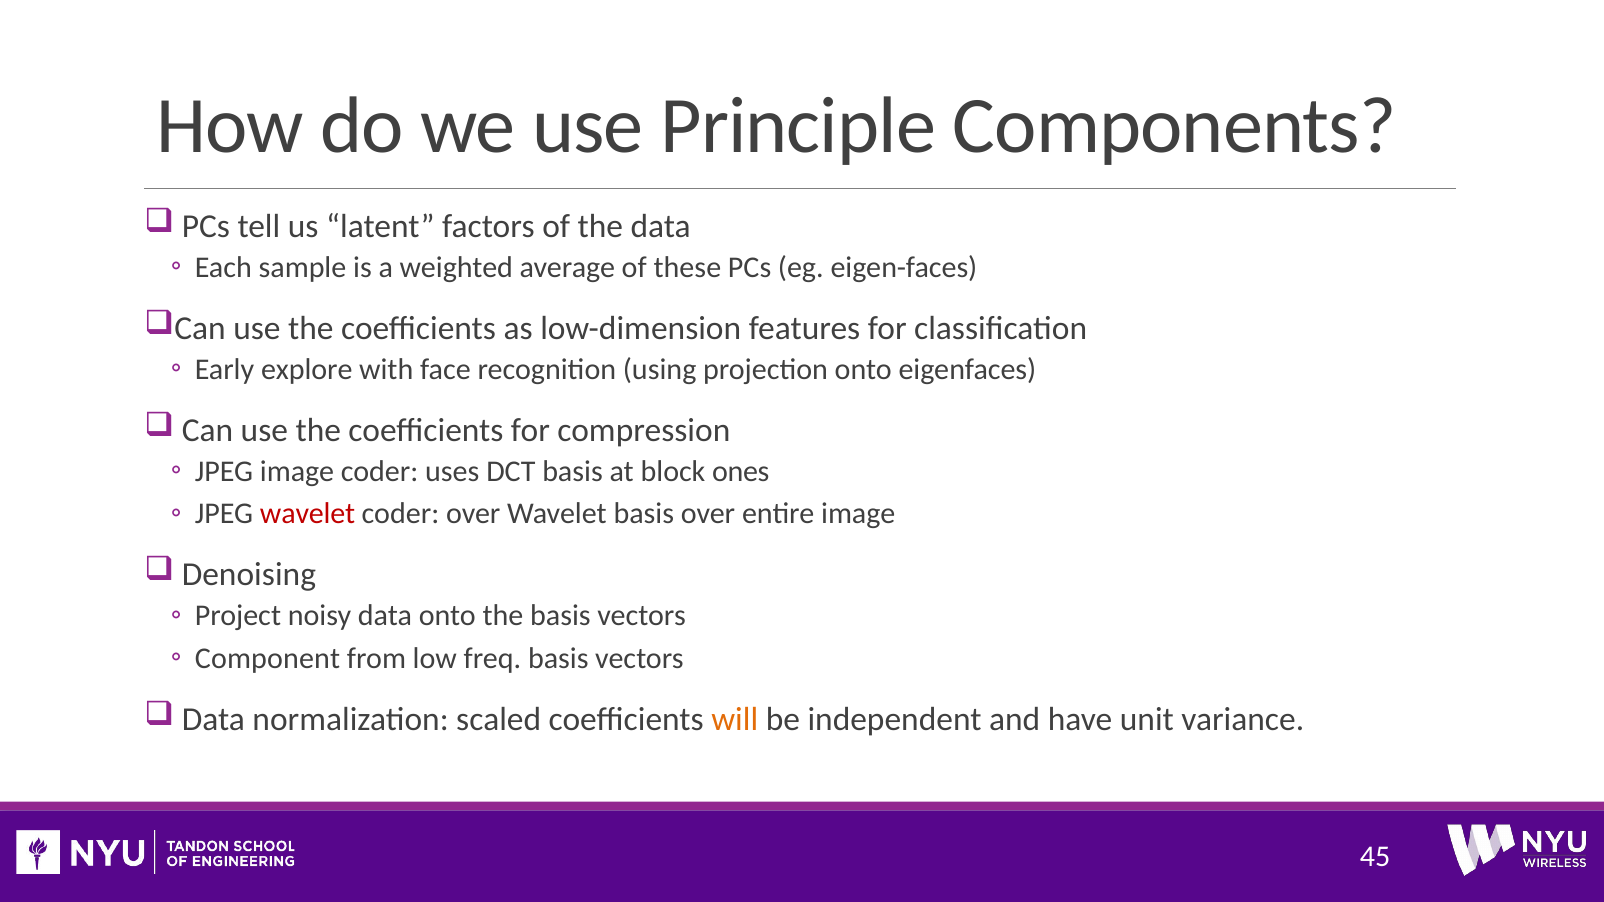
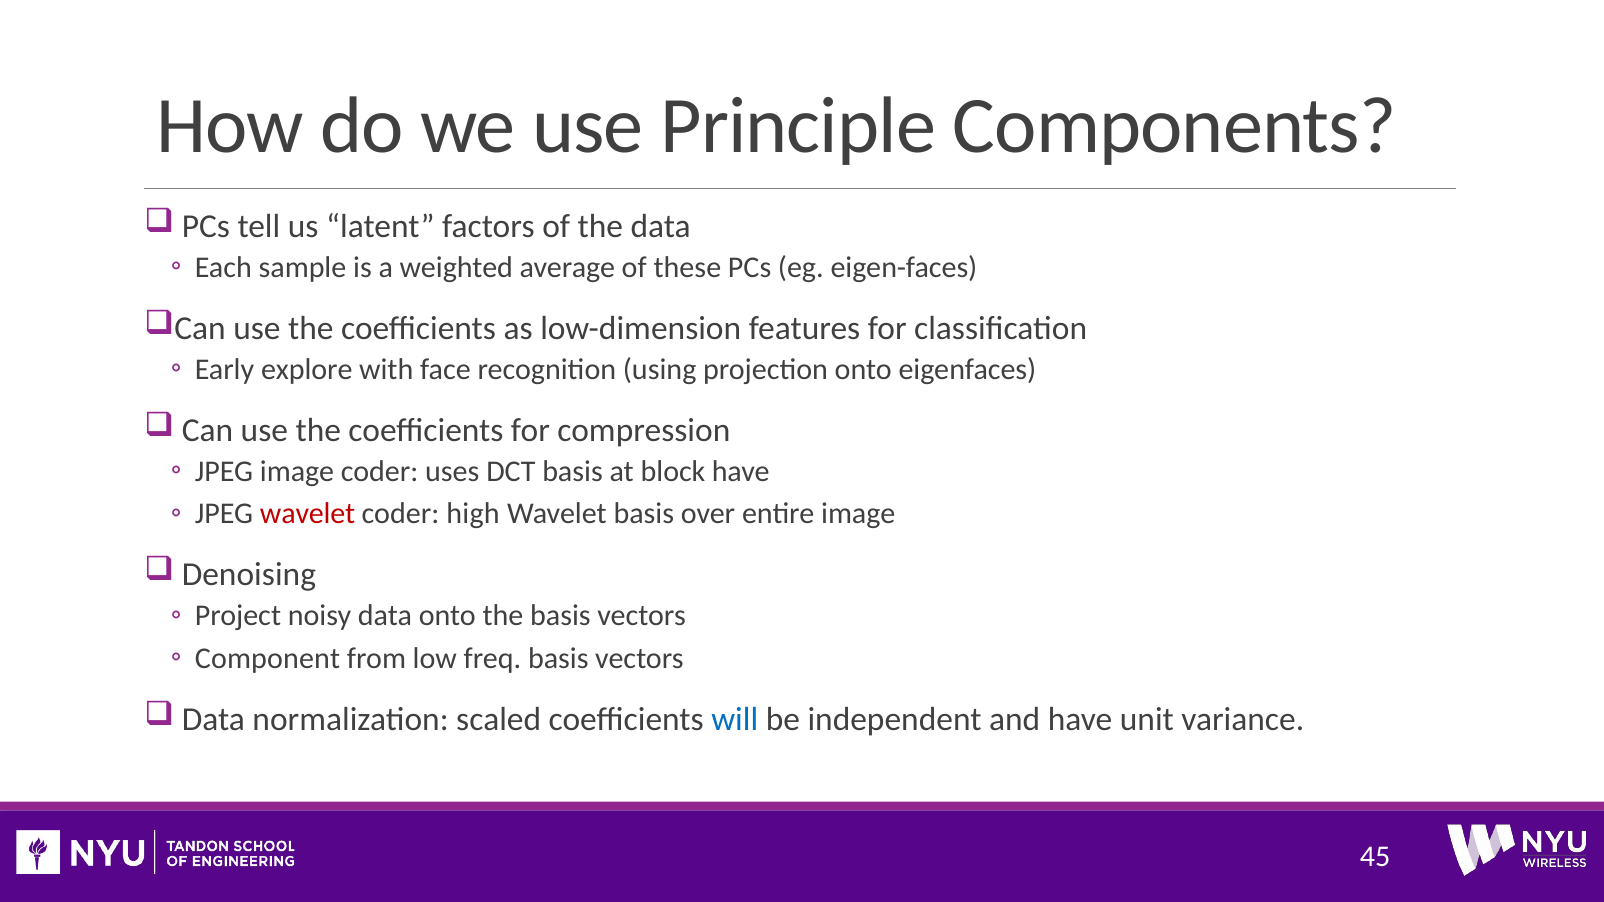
block ones: ones -> have
coder over: over -> high
will colour: orange -> blue
